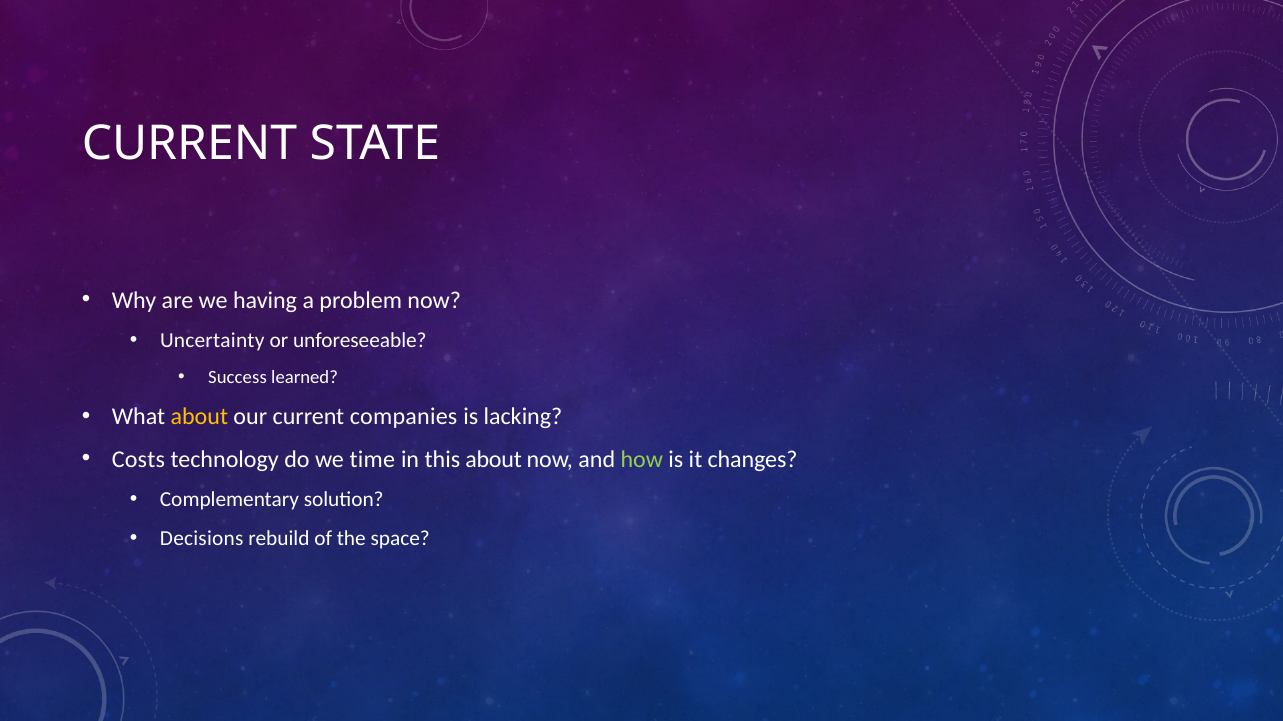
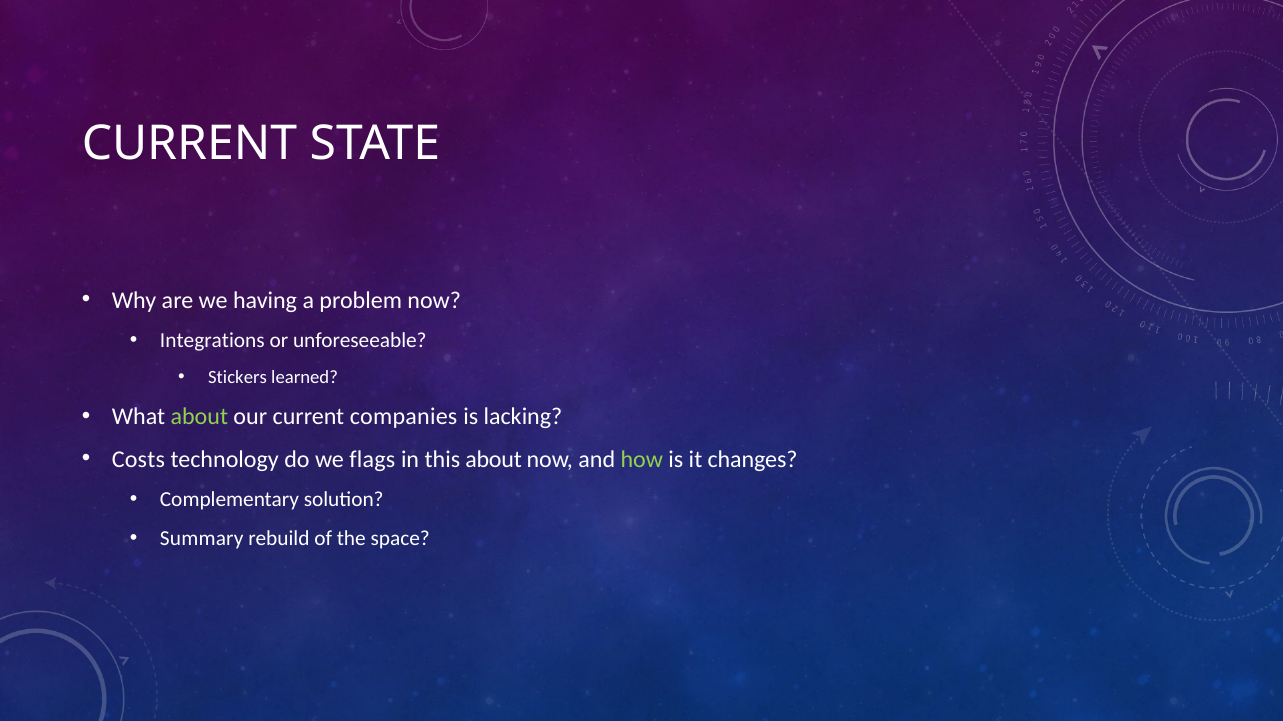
Uncertainty: Uncertainty -> Integrations
Success: Success -> Stickers
about at (199, 417) colour: yellow -> light green
time: time -> flags
Decisions: Decisions -> Summary
